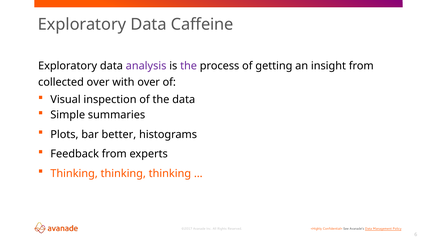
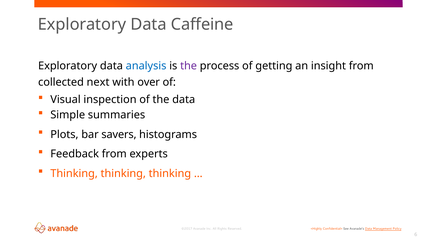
analysis colour: purple -> blue
collected over: over -> next
better: better -> savers
